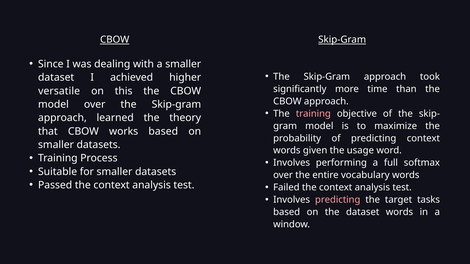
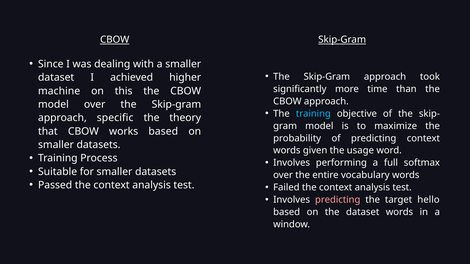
versatile: versatile -> machine
training at (313, 114) colour: pink -> light blue
learned: learned -> specific
tasks: tasks -> hello
